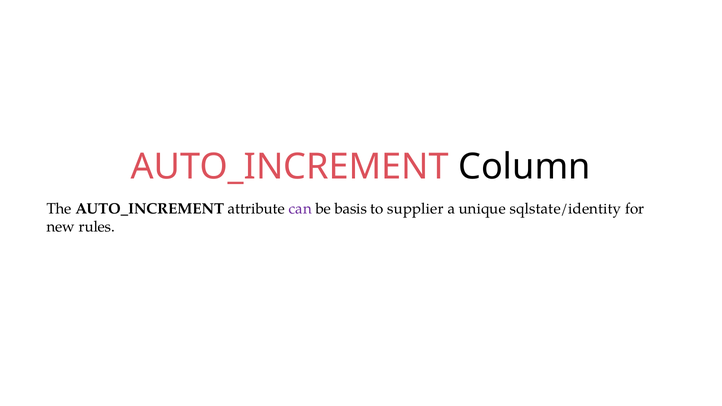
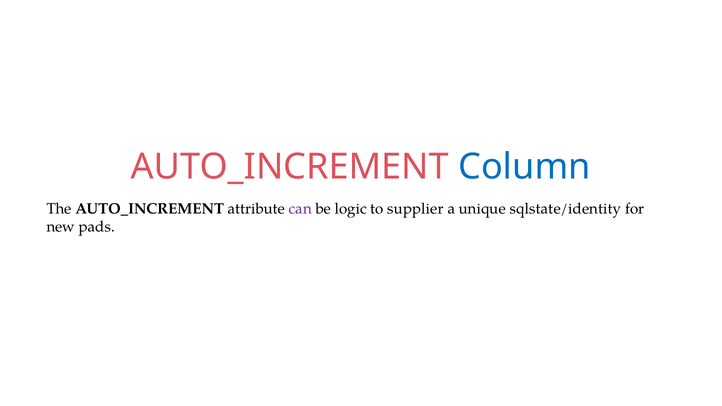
Column colour: black -> blue
basis: basis -> logic
rules: rules -> pads
